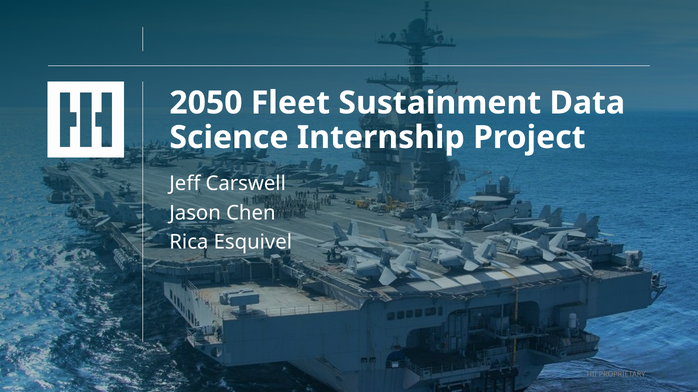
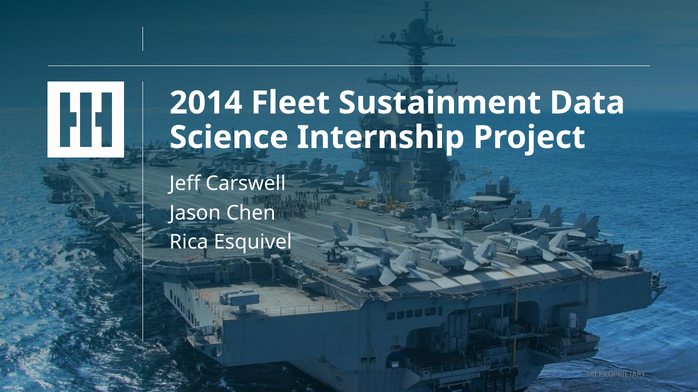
2050: 2050 -> 2014
